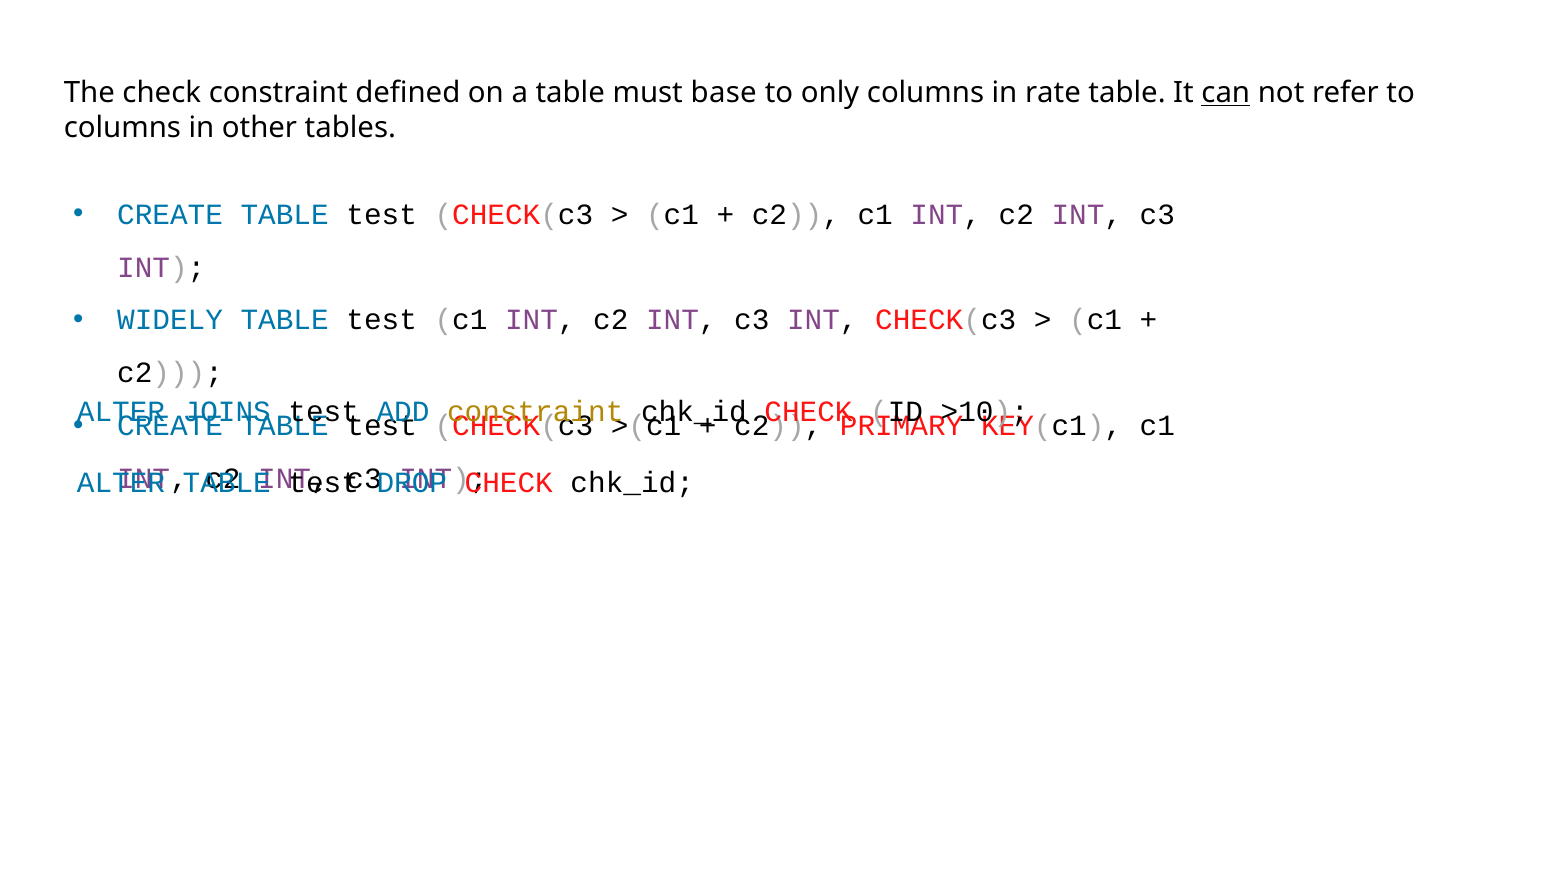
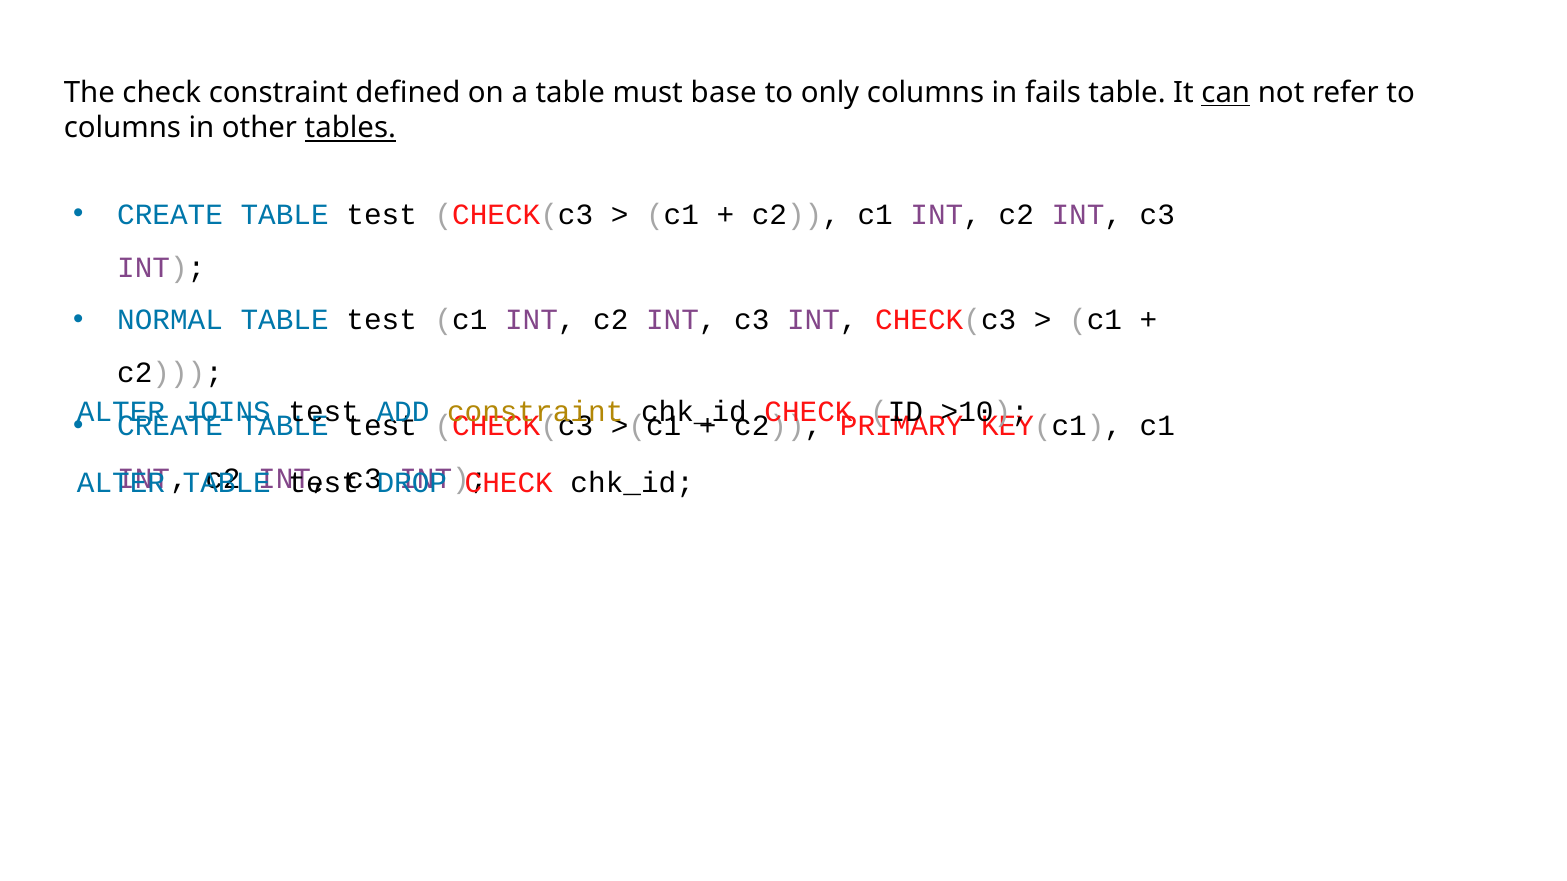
rate: rate -> fails
tables underline: none -> present
WIDELY: WIDELY -> NORMAL
